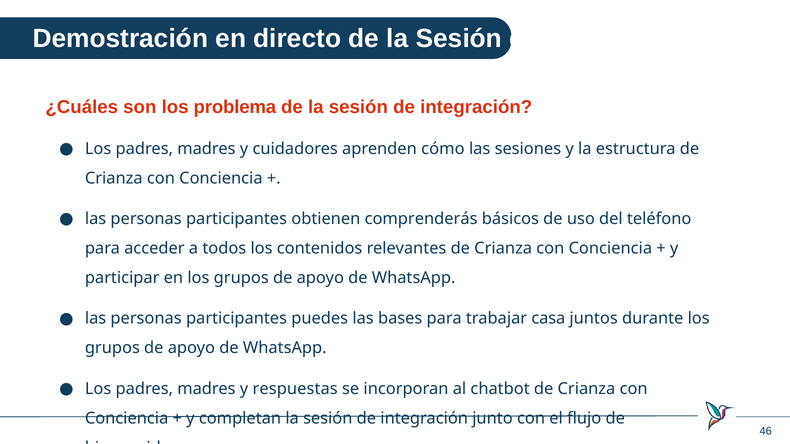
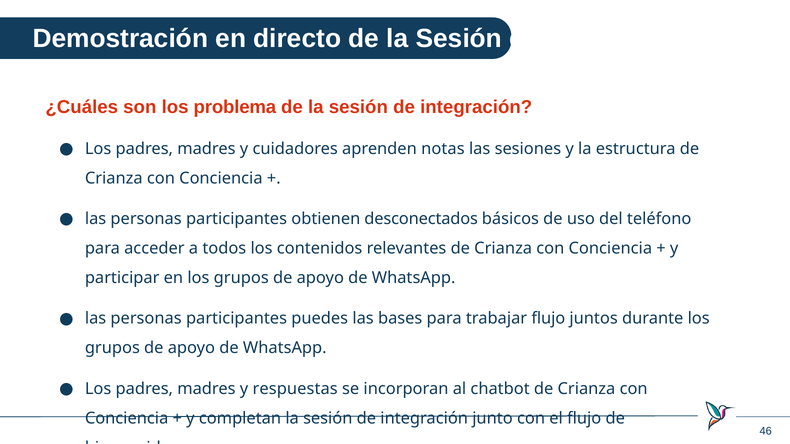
cómo: cómo -> notas
comprenderás: comprenderás -> desconectados
trabajar casa: casa -> flujo
